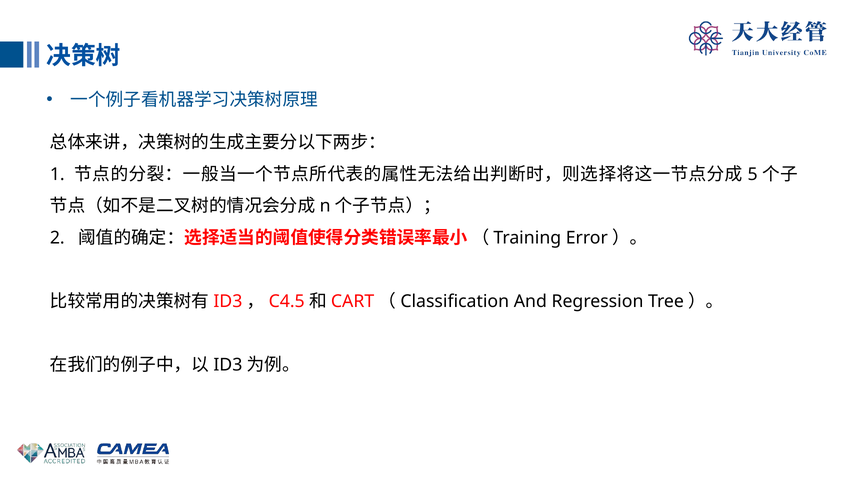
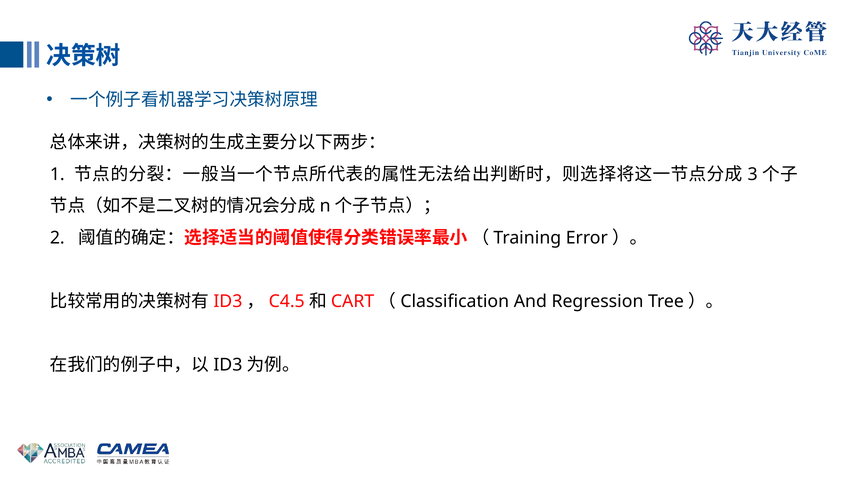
5: 5 -> 3
